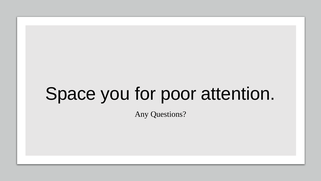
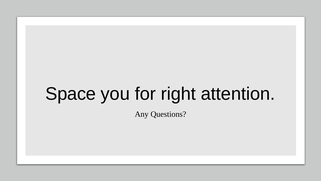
poor: poor -> right
